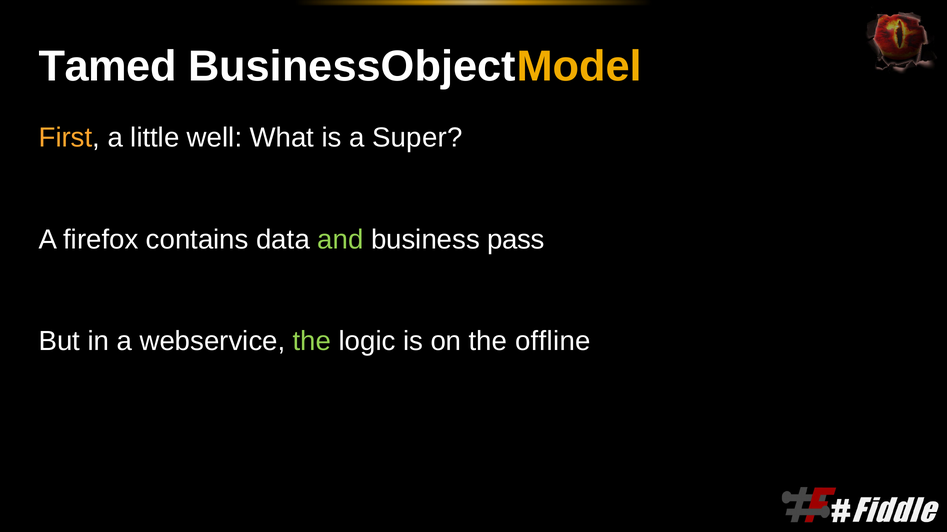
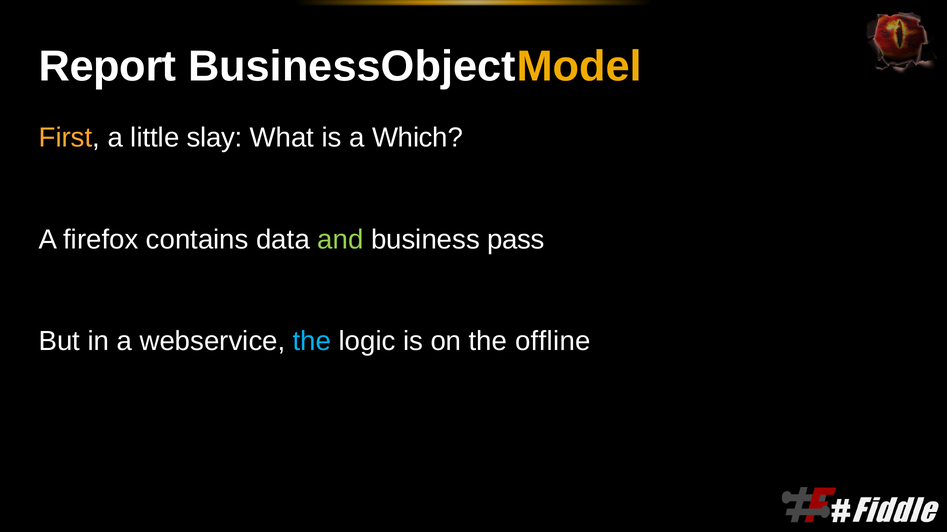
Tamed: Tamed -> Report
well: well -> slay
Super: Super -> Which
the at (312, 342) colour: light green -> light blue
